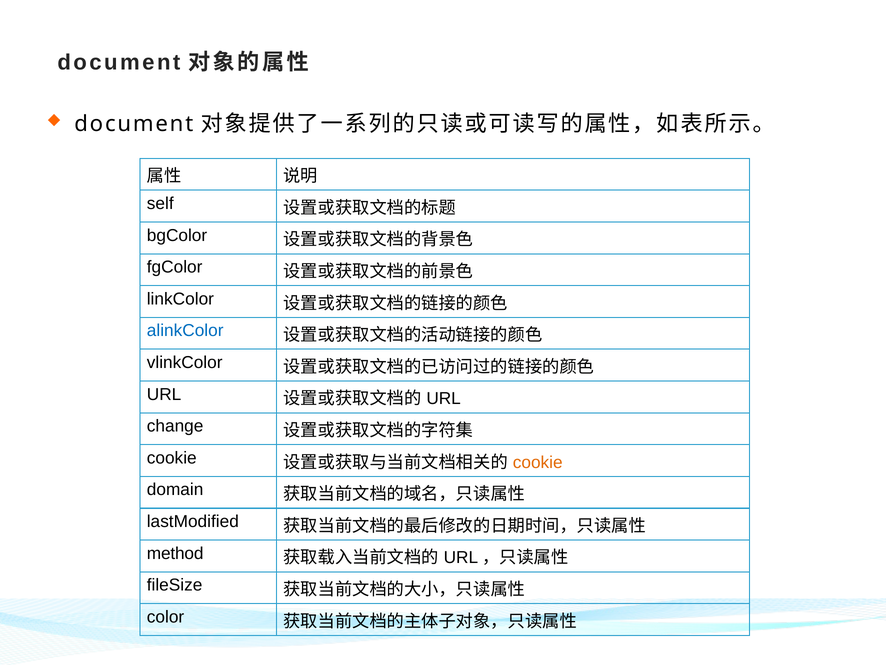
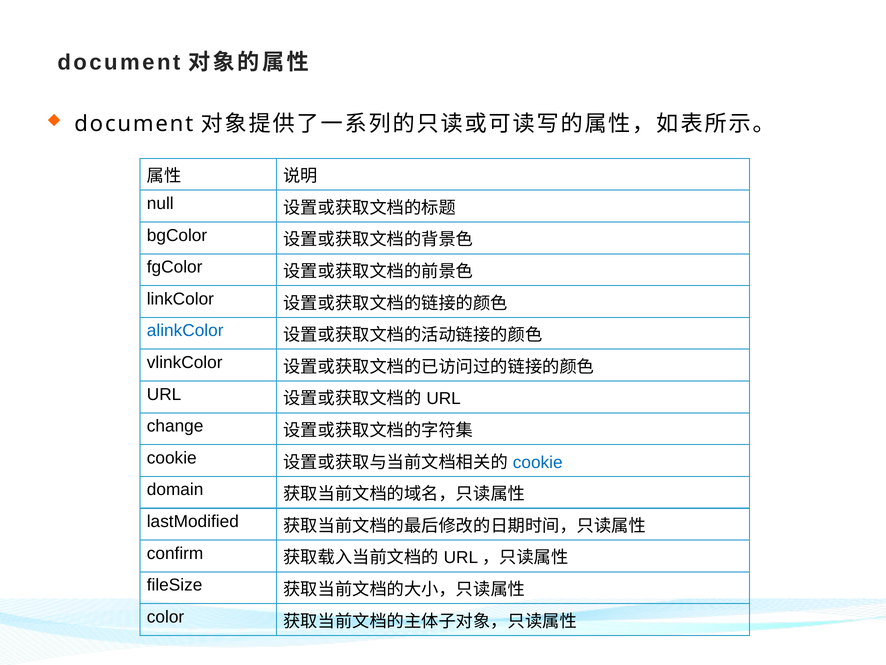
self: self -> null
cookie at (538, 462) colour: orange -> blue
method: method -> confirm
